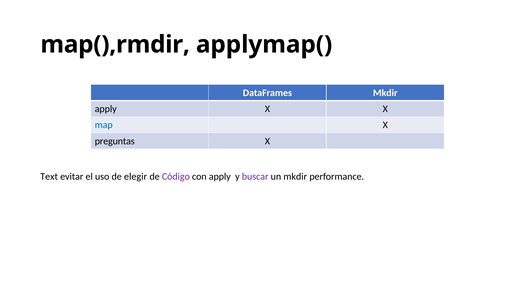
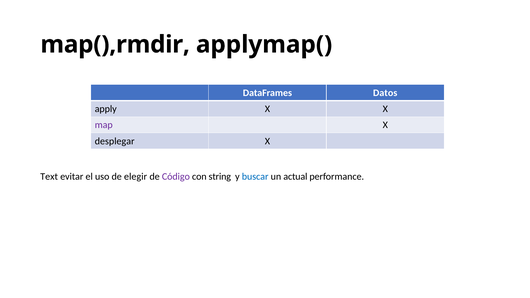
DataFrames Mkdir: Mkdir -> Datos
map colour: blue -> purple
preguntas: preguntas -> desplegar
con apply: apply -> string
buscar colour: purple -> blue
un mkdir: mkdir -> actual
